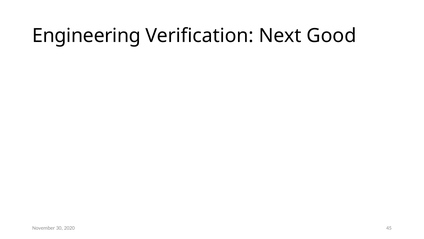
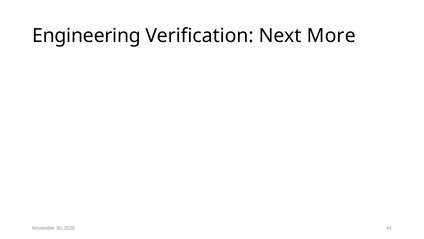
Good: Good -> More
